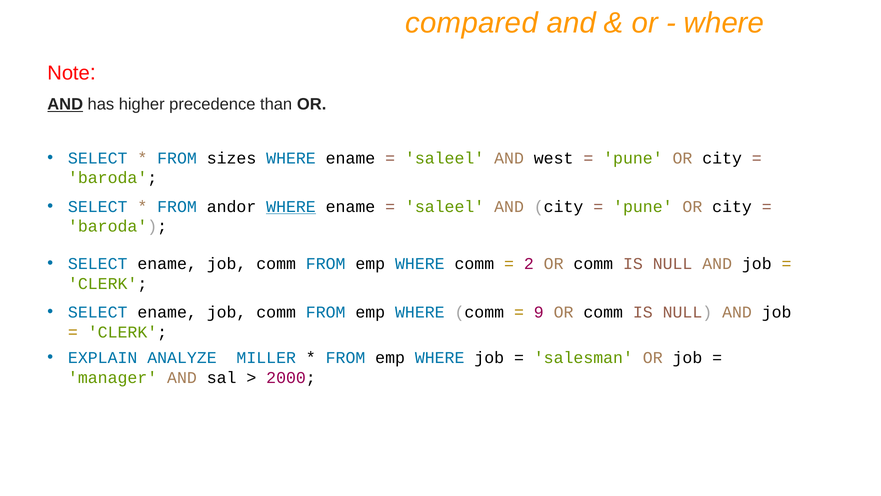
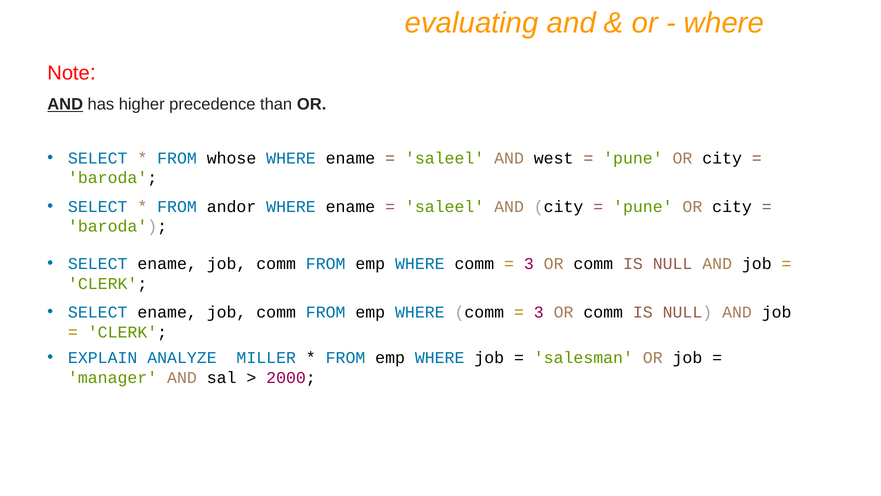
compared: compared -> evaluating
sizes: sizes -> whose
WHERE at (291, 206) underline: present -> none
2 at (529, 264): 2 -> 3
9 at (539, 312): 9 -> 3
